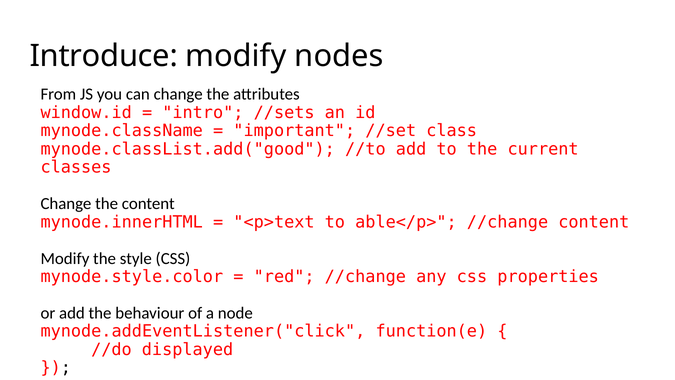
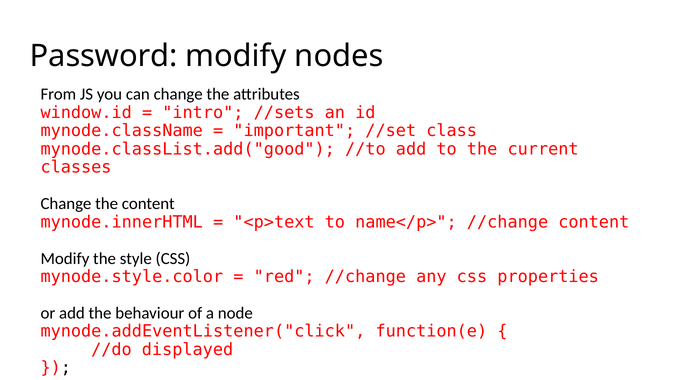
Introduce: Introduce -> Password
able</p>: able</p> -> name</p>
